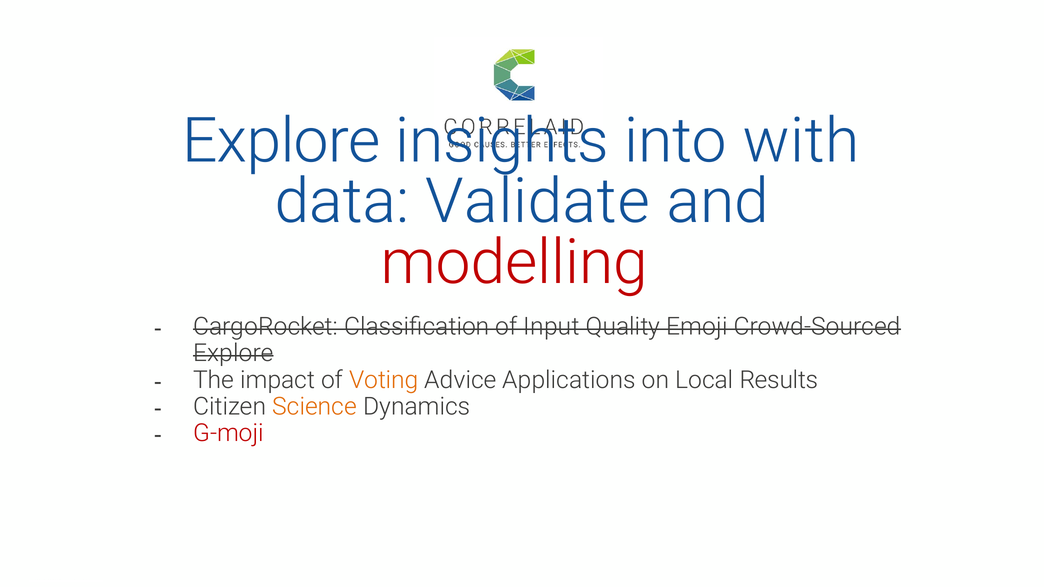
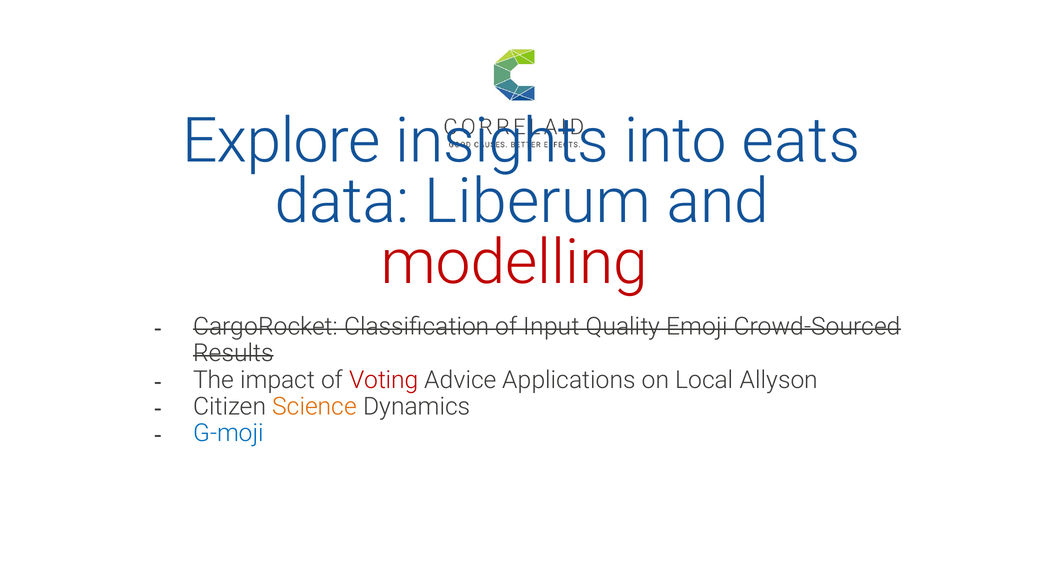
with: with -> eats
Validate: Validate -> Liberum
Explore at (233, 353): Explore -> Results
Voting colour: orange -> red
Results: Results -> Allyson
G-moji colour: red -> blue
